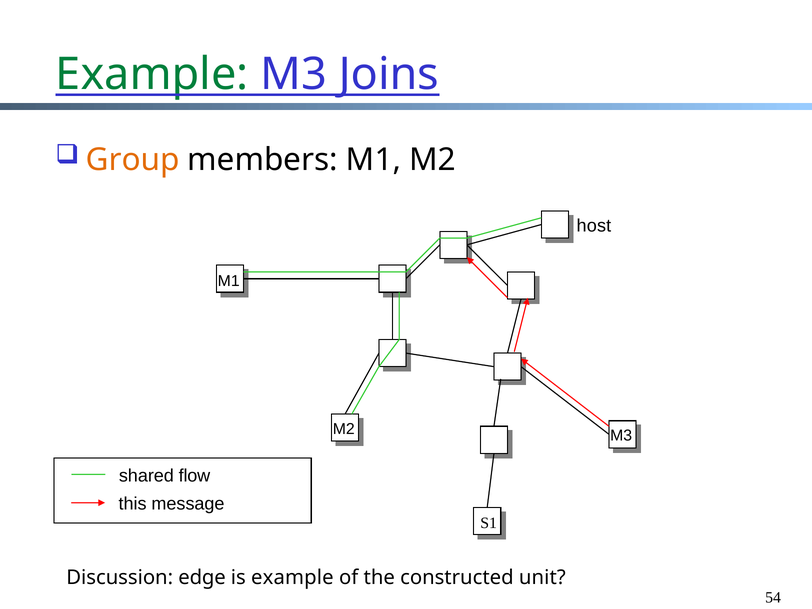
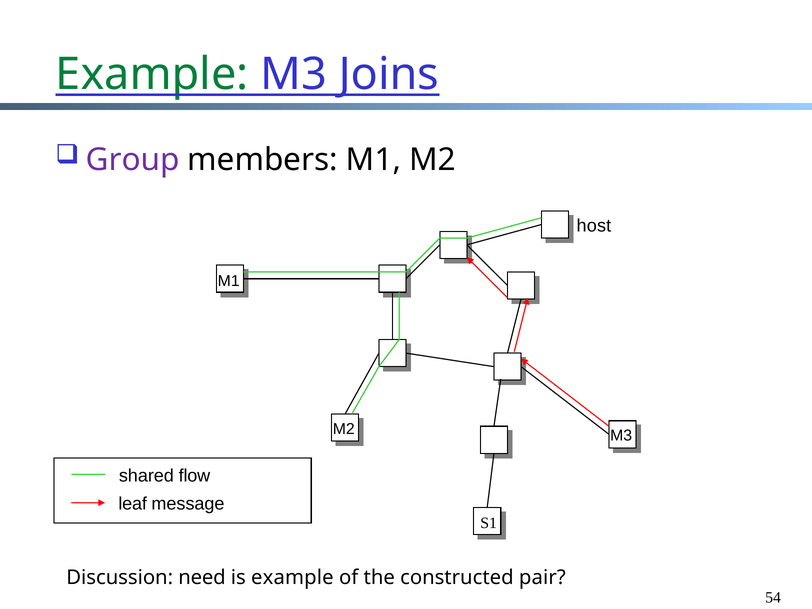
Group colour: orange -> purple
this: this -> leaf
edge: edge -> need
unit: unit -> pair
